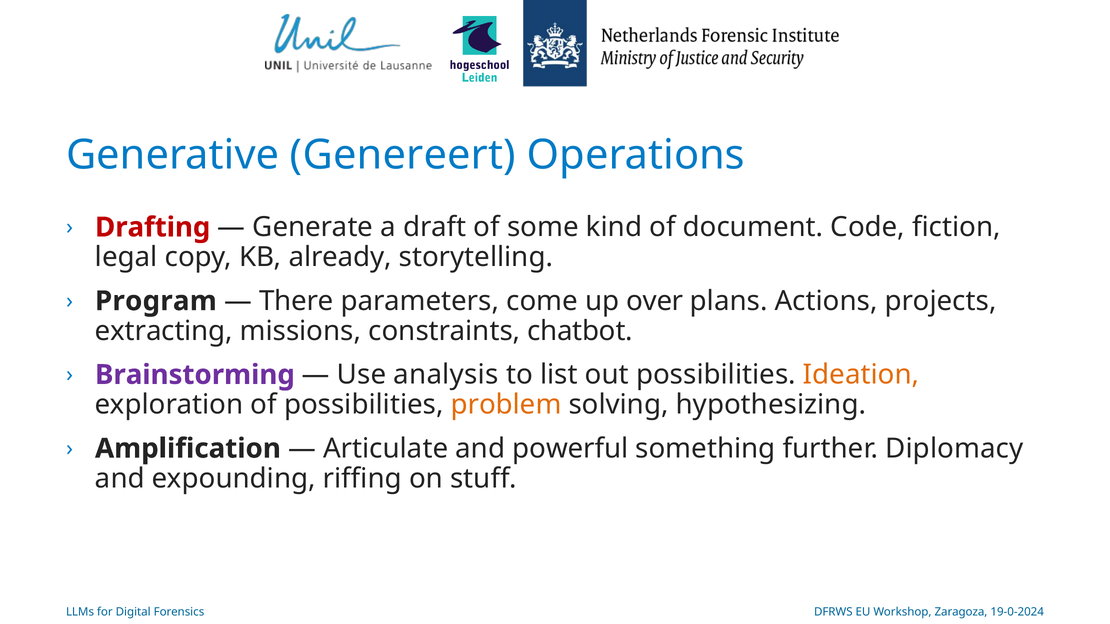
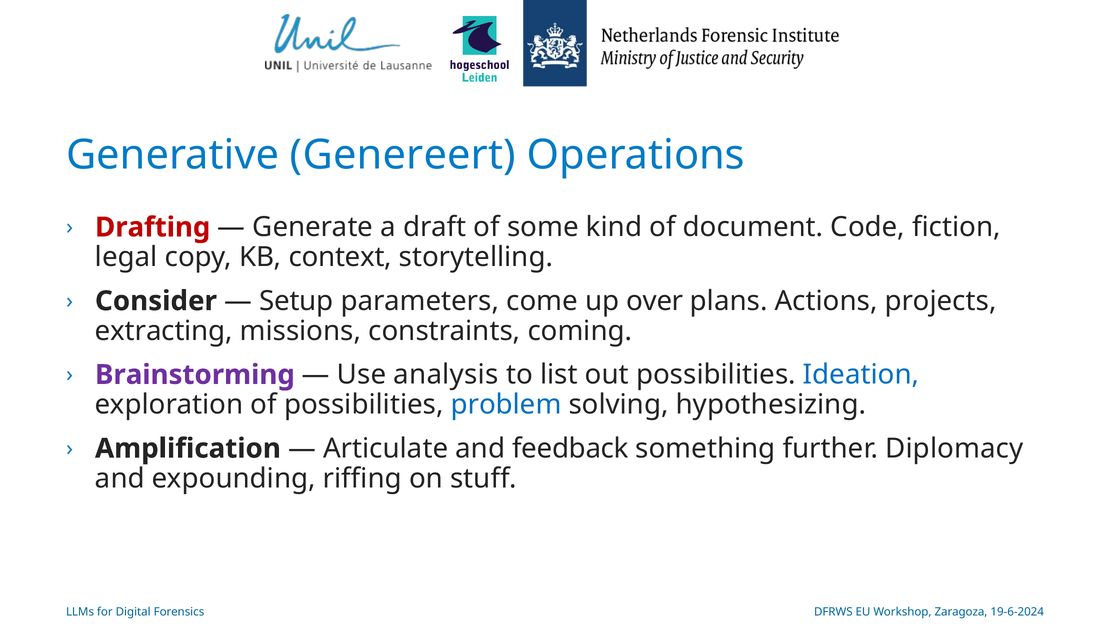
already: already -> context
Program: Program -> Consider
There: There -> Setup
chatbot: chatbot -> coming
Ideation colour: orange -> blue
problem colour: orange -> blue
powerful: powerful -> feedback
19-0-2024: 19-0-2024 -> 19-6-2024
